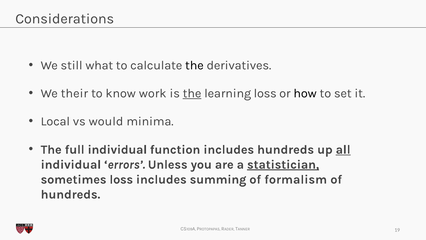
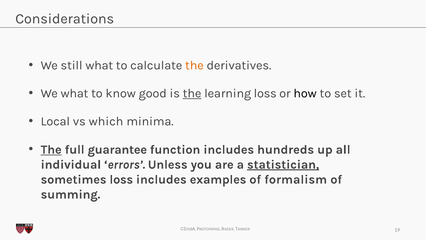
the at (194, 65) colour: black -> orange
We their: their -> what
work: work -> good
would: would -> which
The at (51, 149) underline: none -> present
full individual: individual -> guarantee
all underline: present -> none
summing: summing -> examples
hundreds at (70, 194): hundreds -> summing
